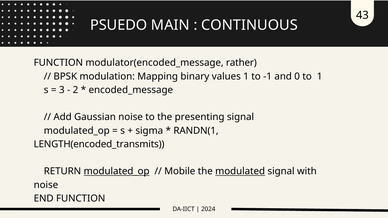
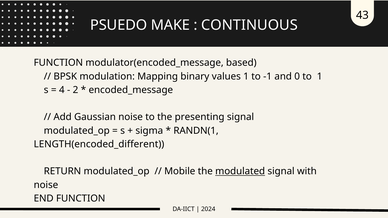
MAIN: MAIN -> MAKE
rather: rather -> based
3: 3 -> 4
LENGTH(encoded_transmits: LENGTH(encoded_transmits -> LENGTH(encoded_different
modulated_op at (117, 171) underline: present -> none
